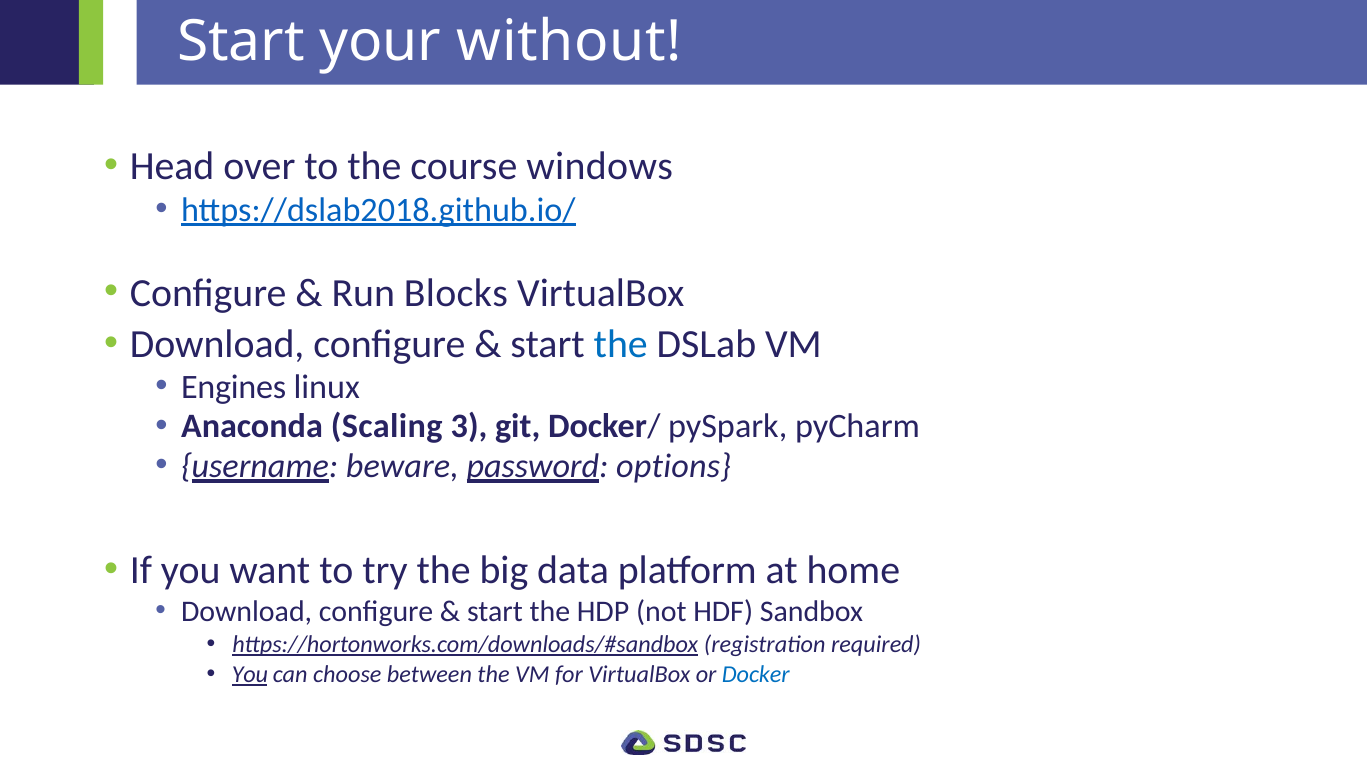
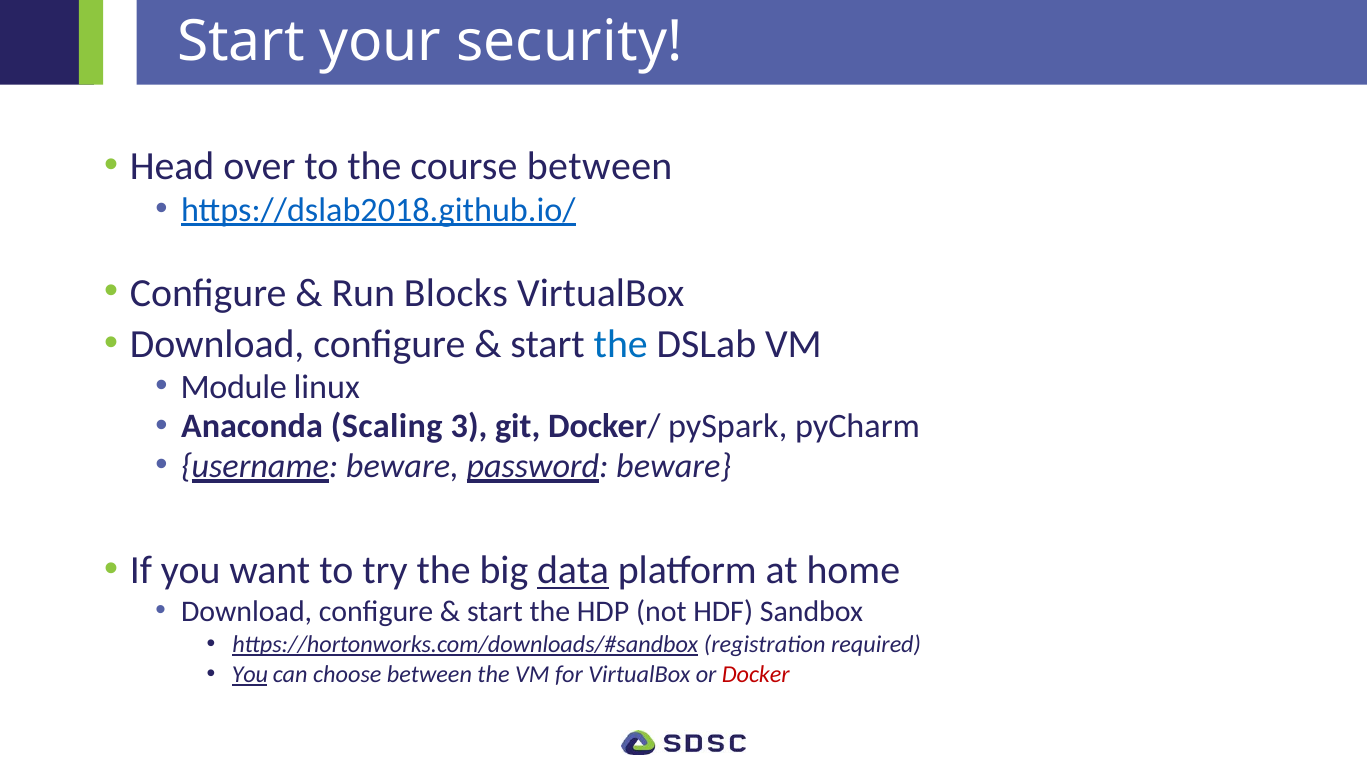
without: without -> security
course windows: windows -> between
Engines: Engines -> Module
password options: options -> beware
data underline: none -> present
Docker colour: blue -> red
